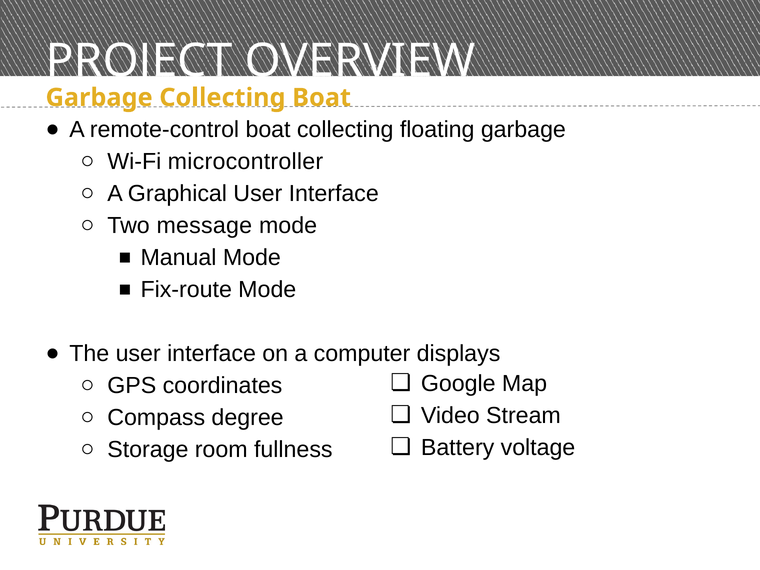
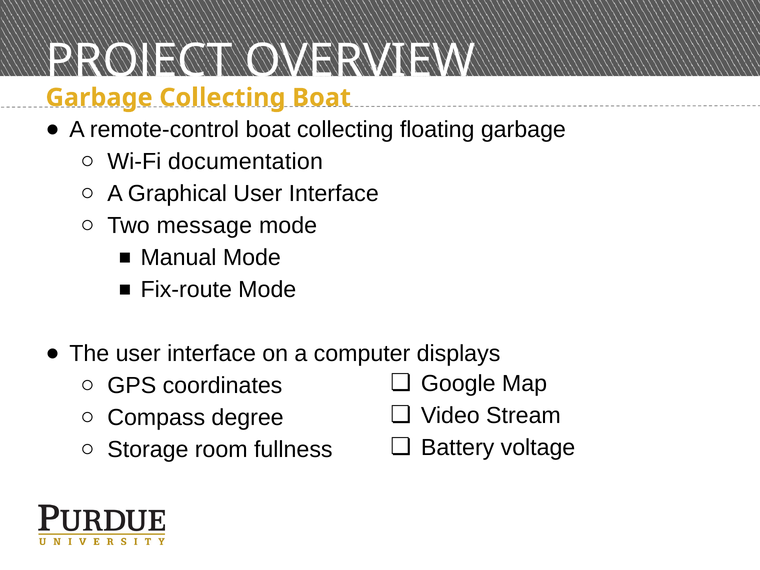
microcontroller: microcontroller -> documentation
